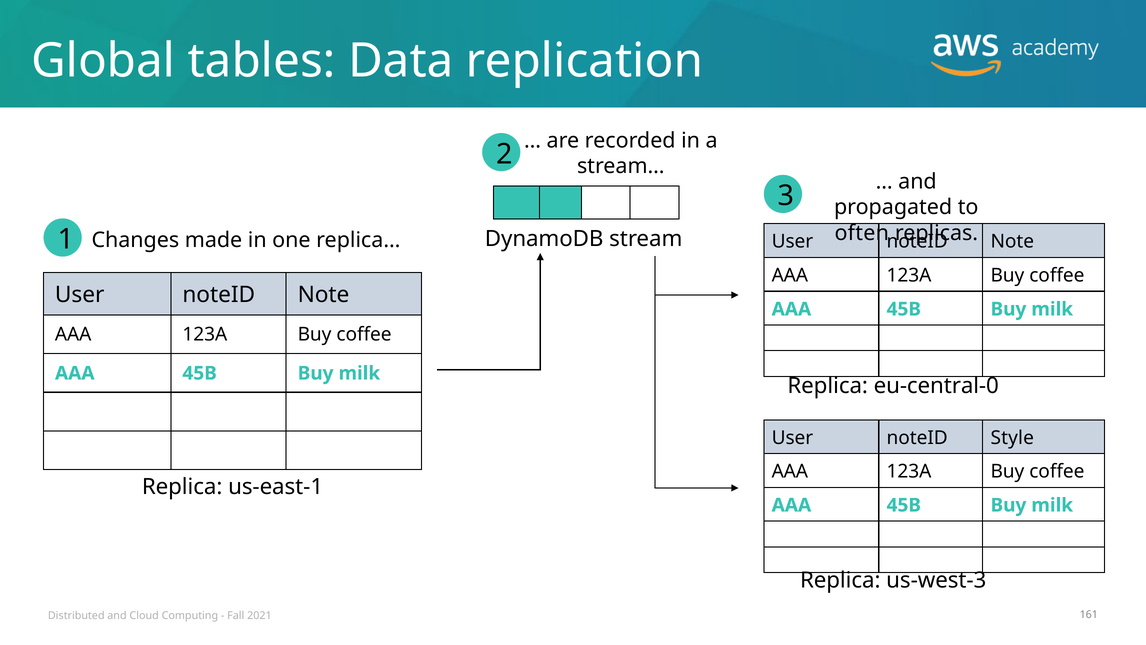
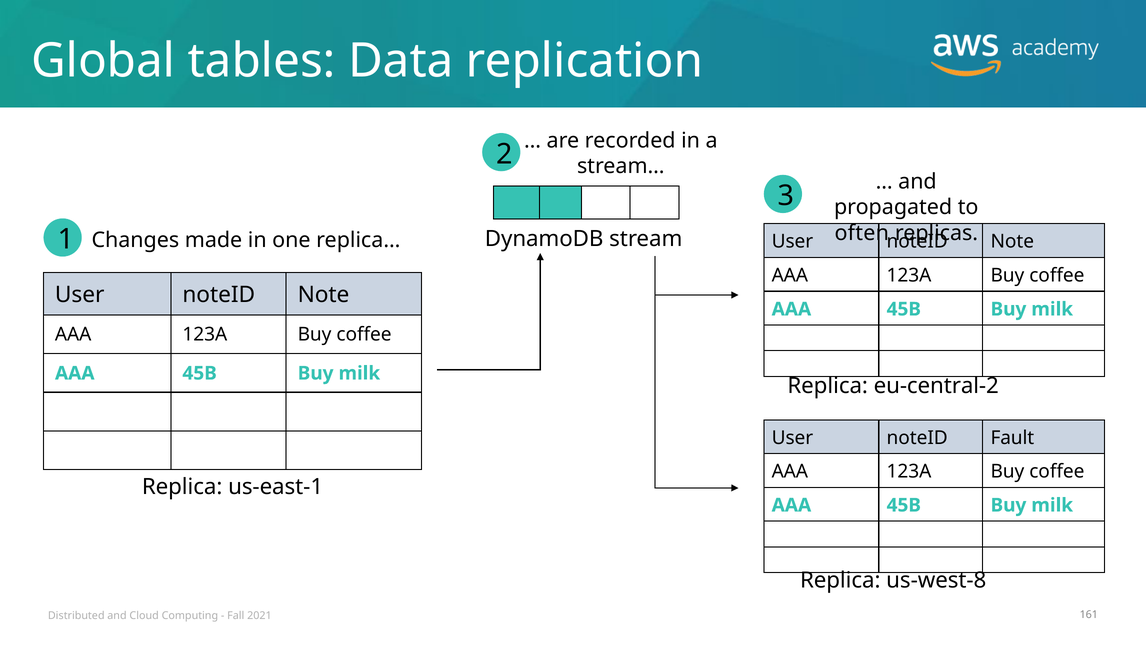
eu-central-0: eu-central-0 -> eu-central-2
Style: Style -> Fault
us-west-3: us-west-3 -> us-west-8
